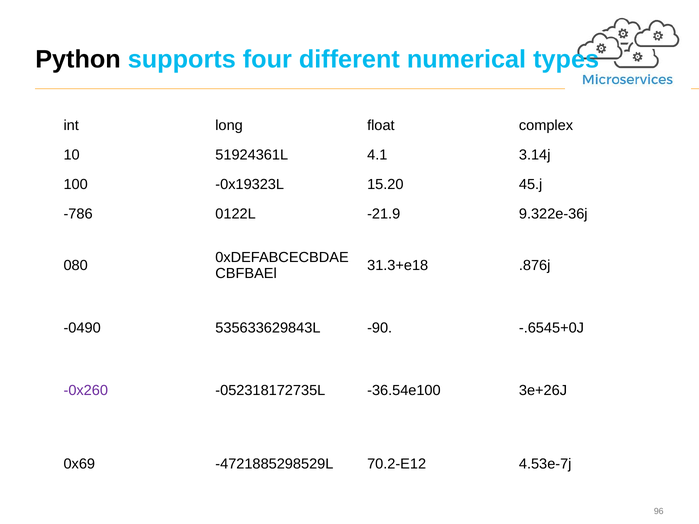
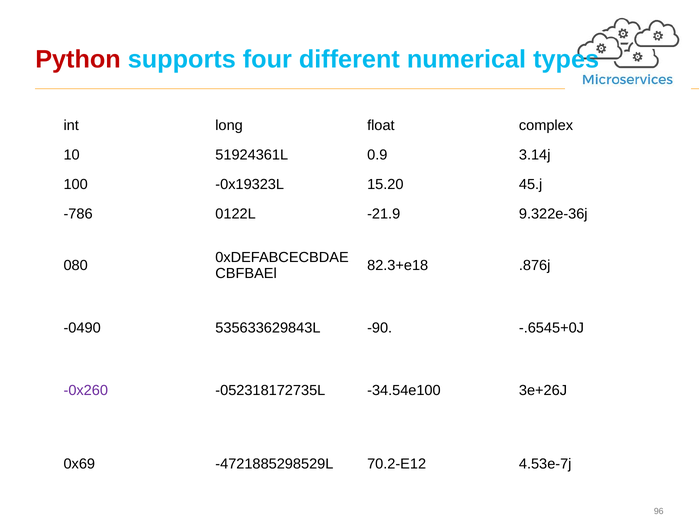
Python colour: black -> red
4.1: 4.1 -> 0.9
31.3+e18: 31.3+e18 -> 82.3+e18
-36.54e100: -36.54e100 -> -34.54e100
